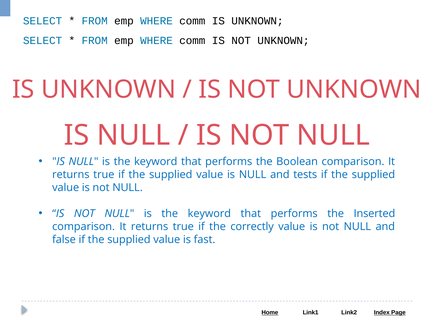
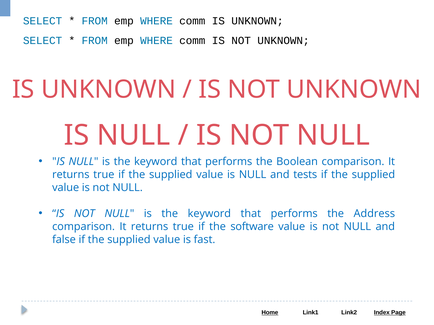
Inserted: Inserted -> Address
correctly: correctly -> software
